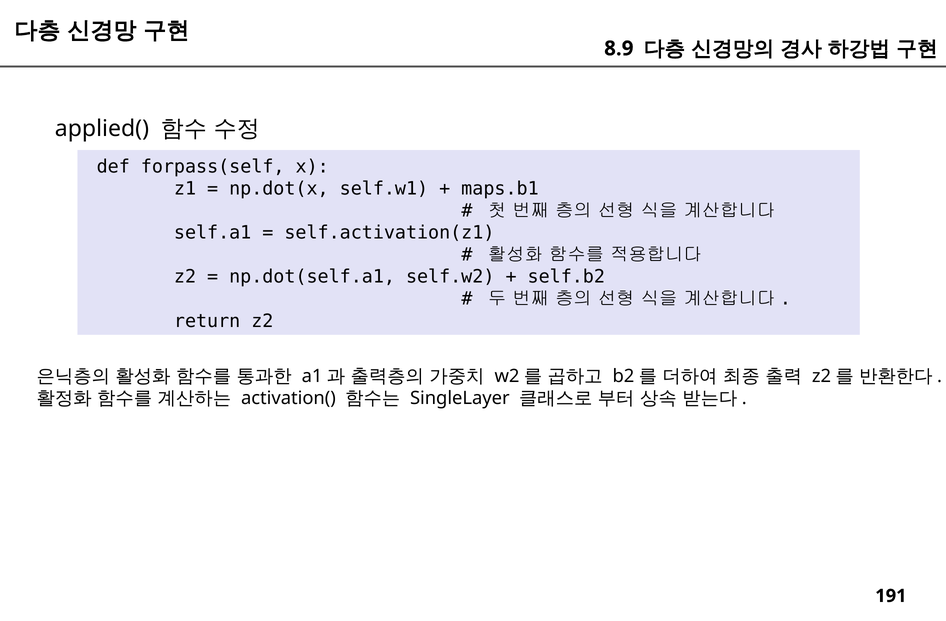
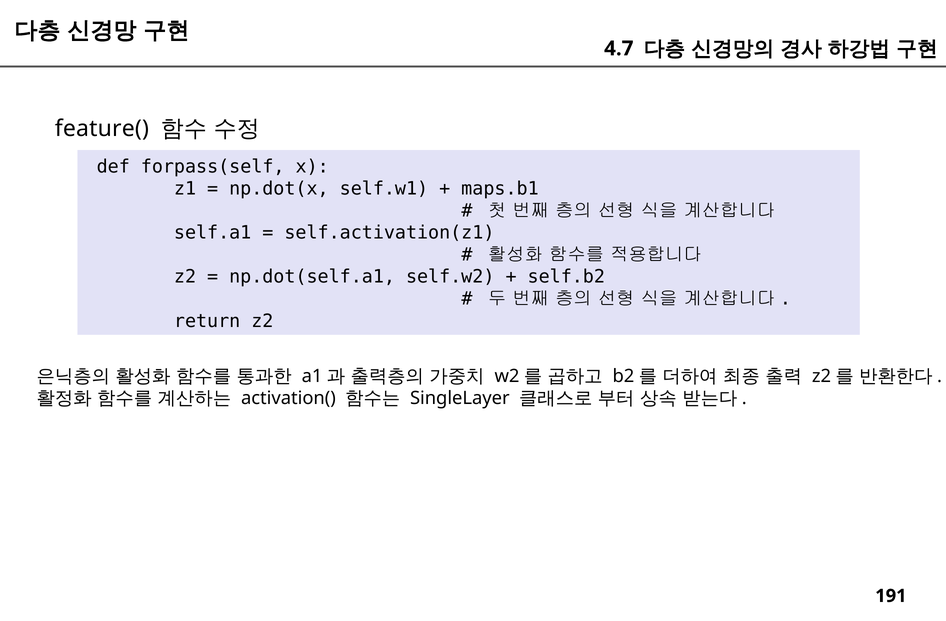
8.9: 8.9 -> 4.7
applied(: applied( -> feature(
